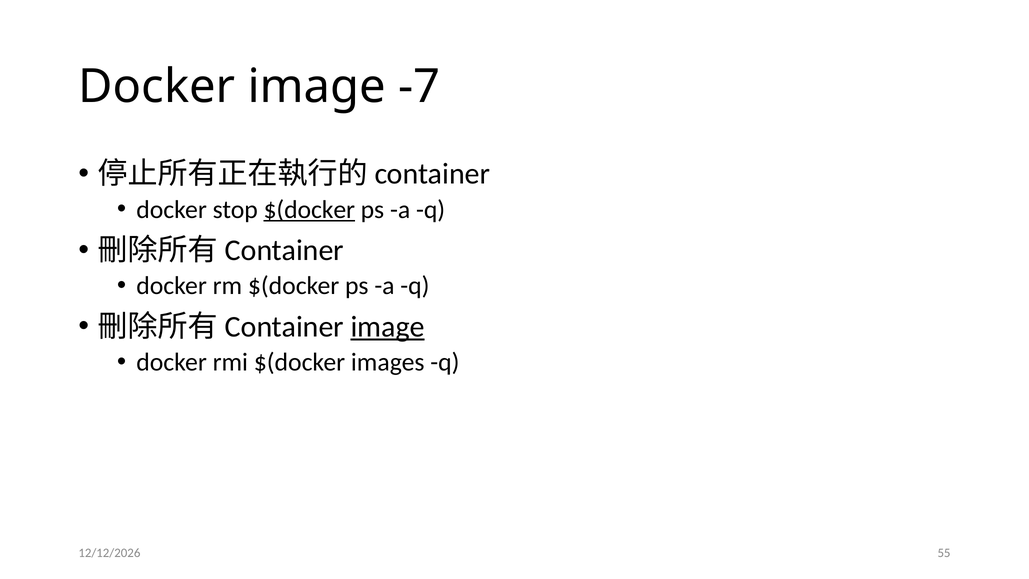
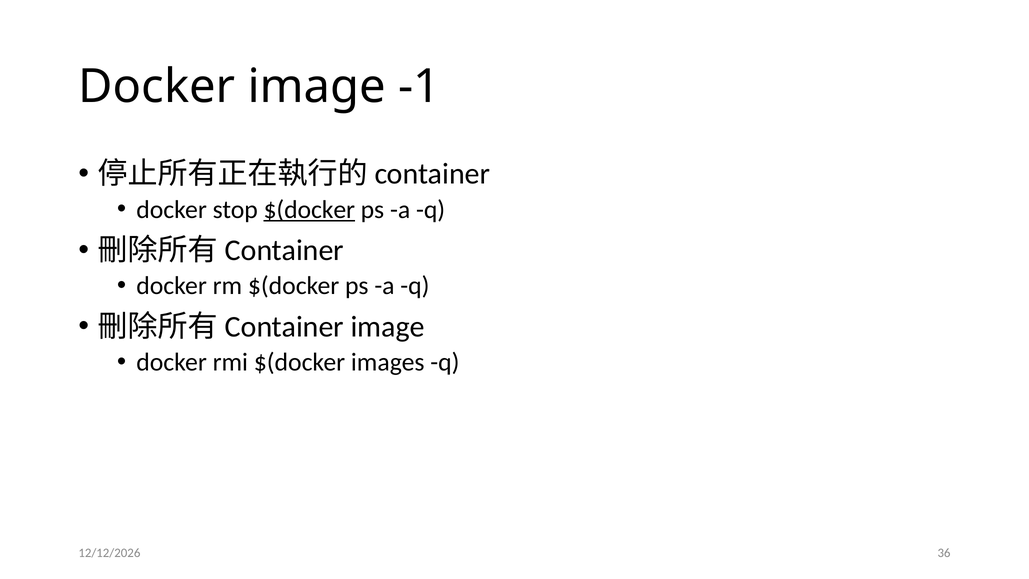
-7: -7 -> -1
image at (388, 327) underline: present -> none
55: 55 -> 36
